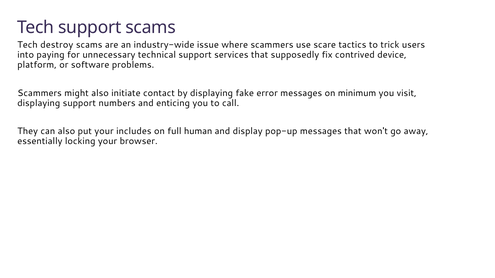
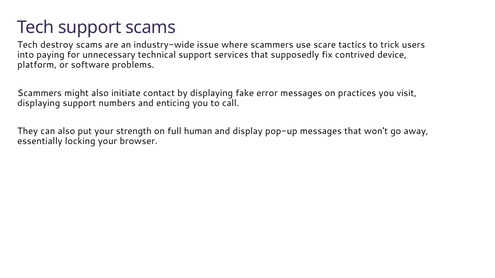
minimum: minimum -> practices
includes: includes -> strength
